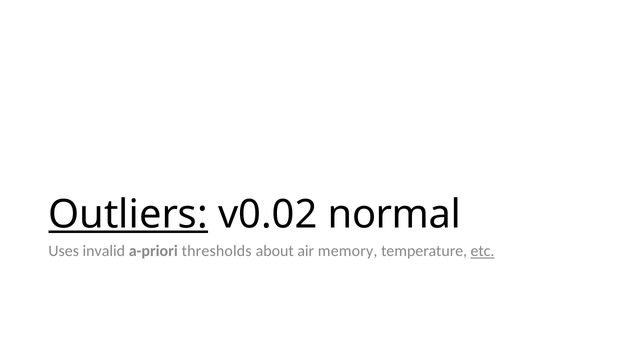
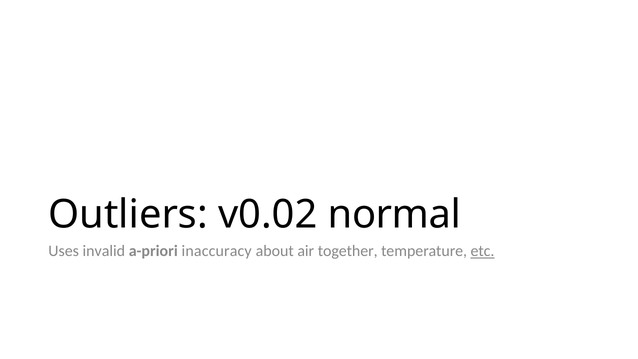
Outliers underline: present -> none
thresholds: thresholds -> inaccuracy
memory: memory -> together
